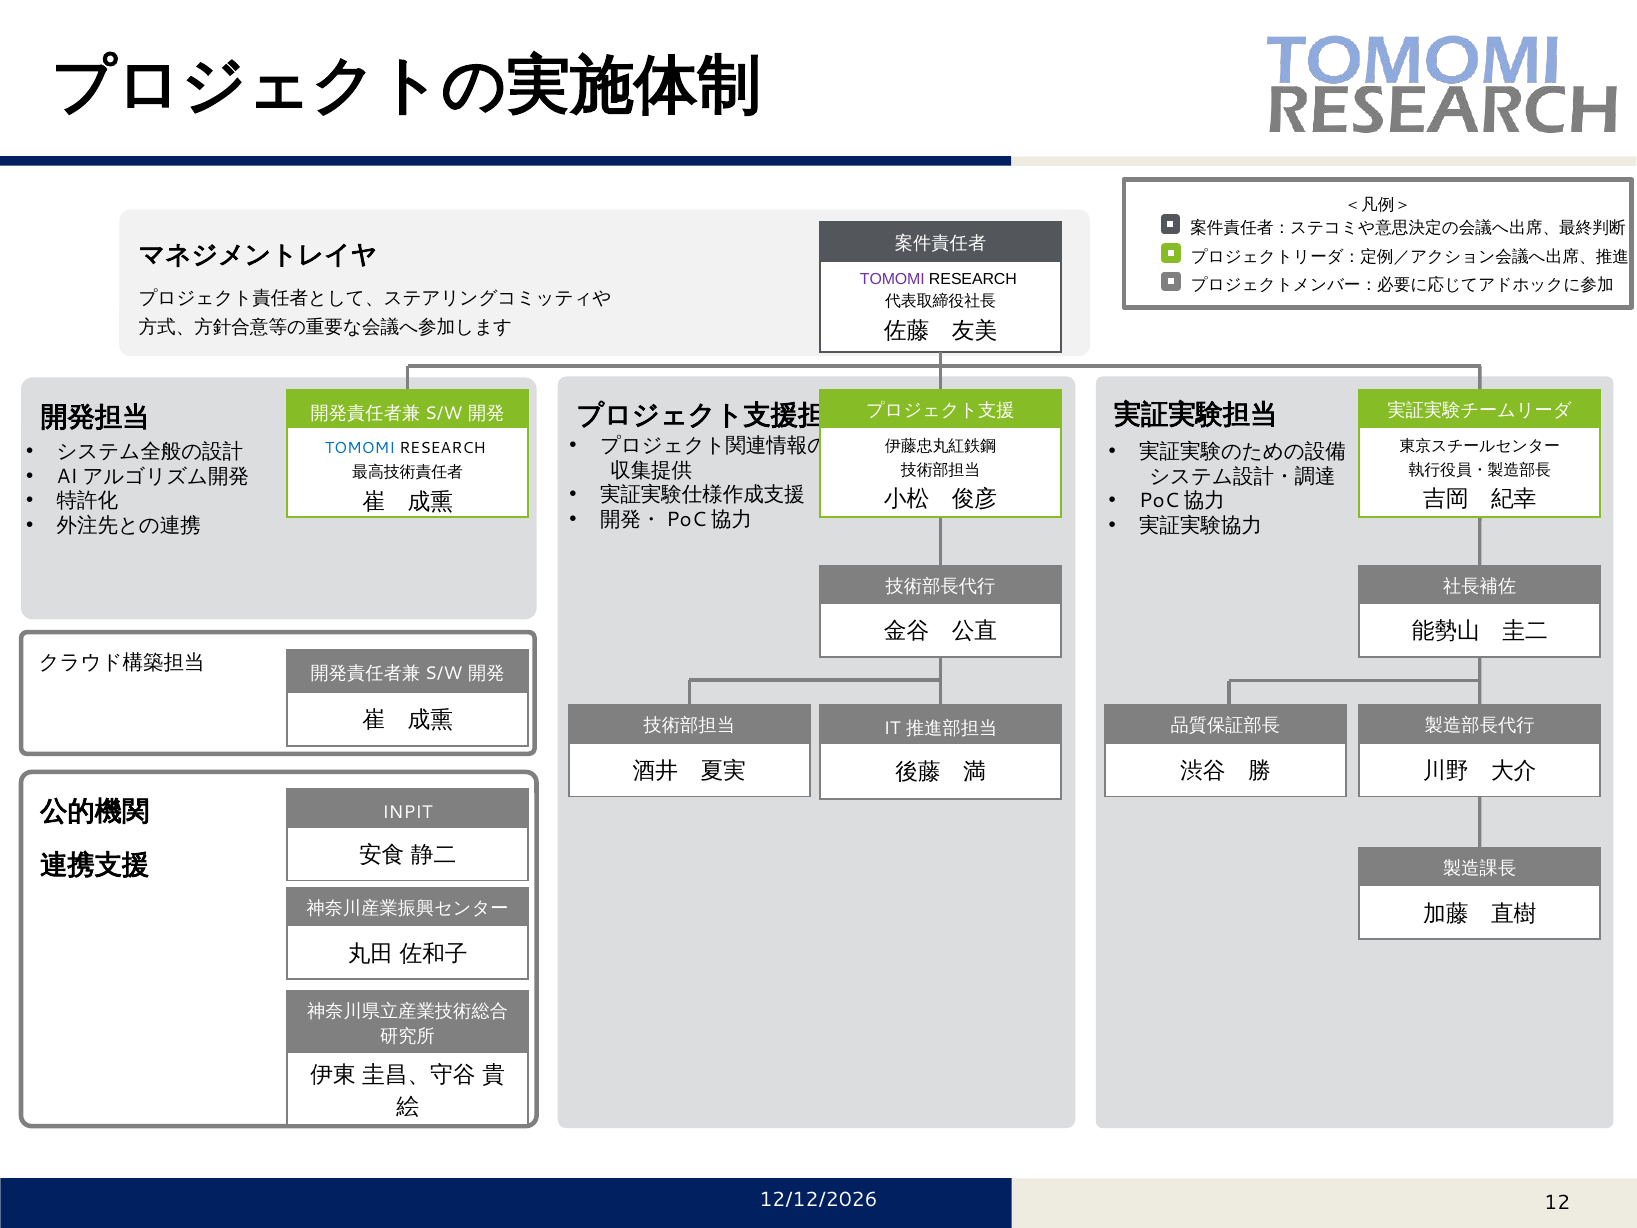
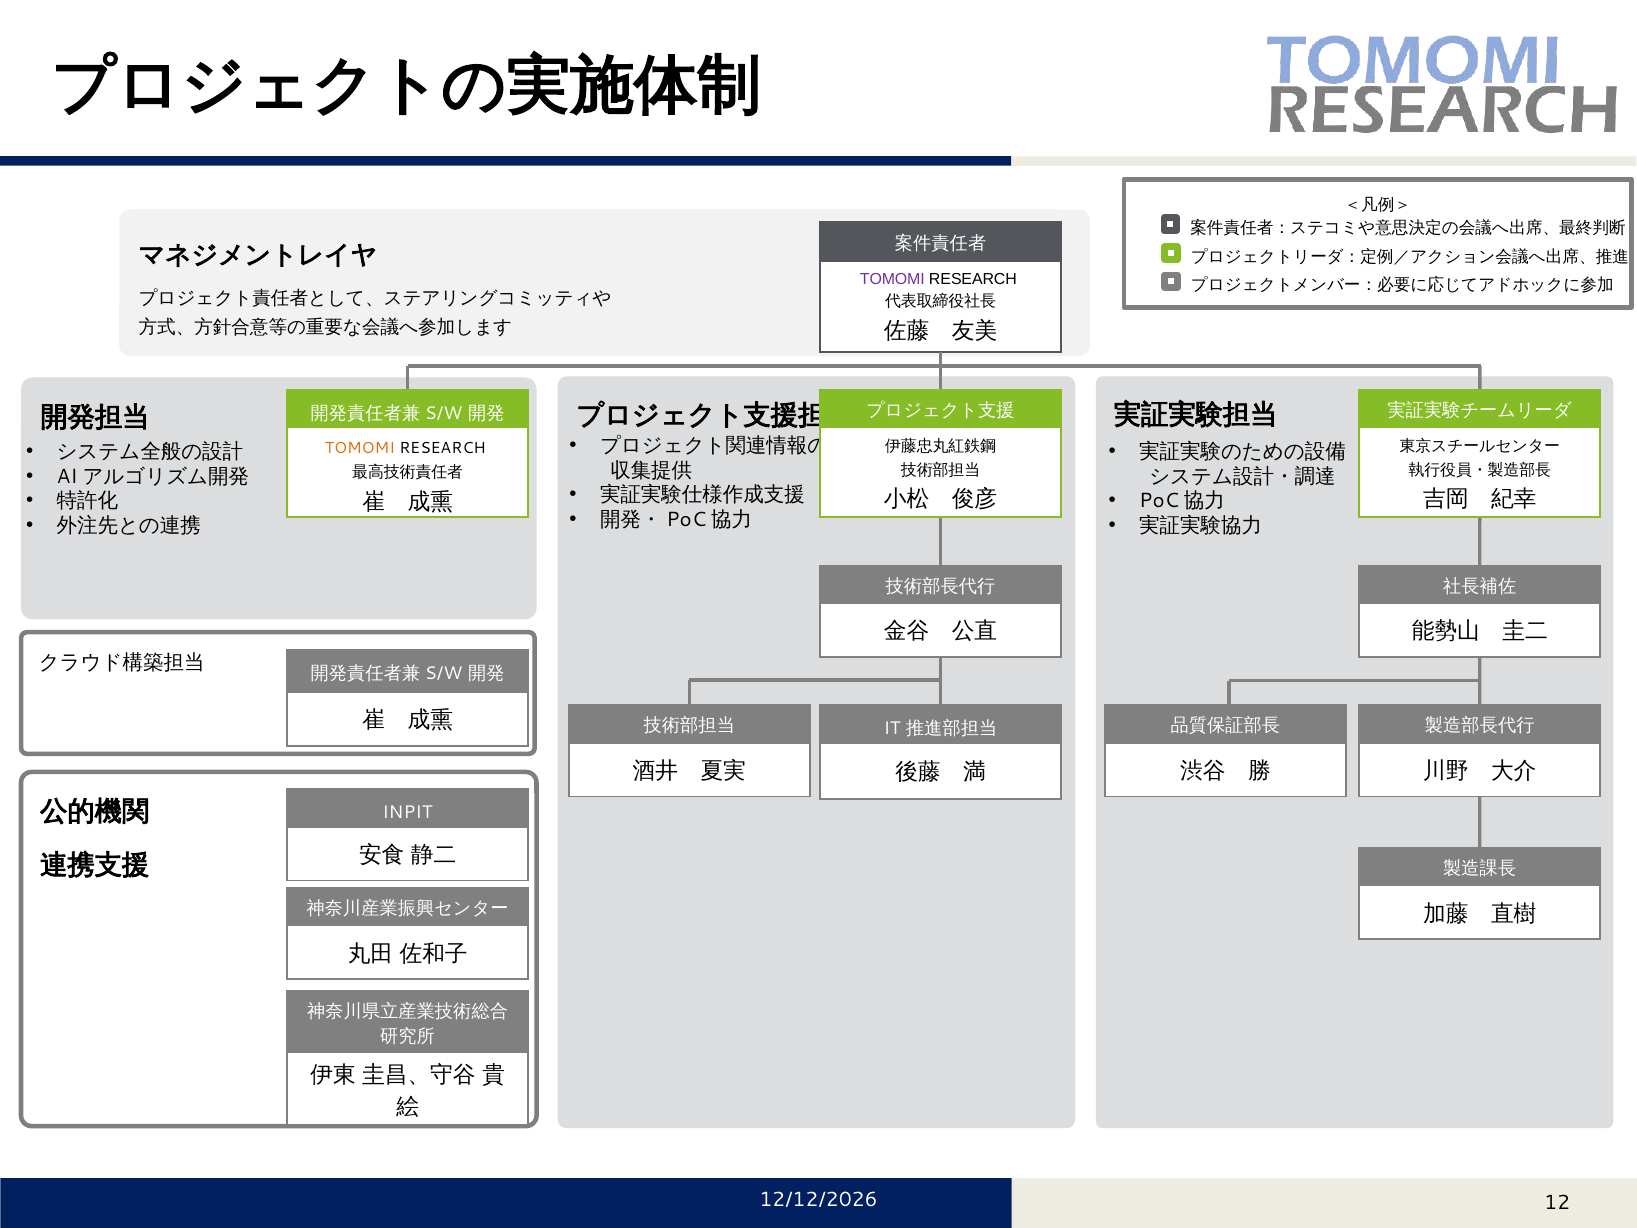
TOMOMI at (360, 448) colour: blue -> orange
